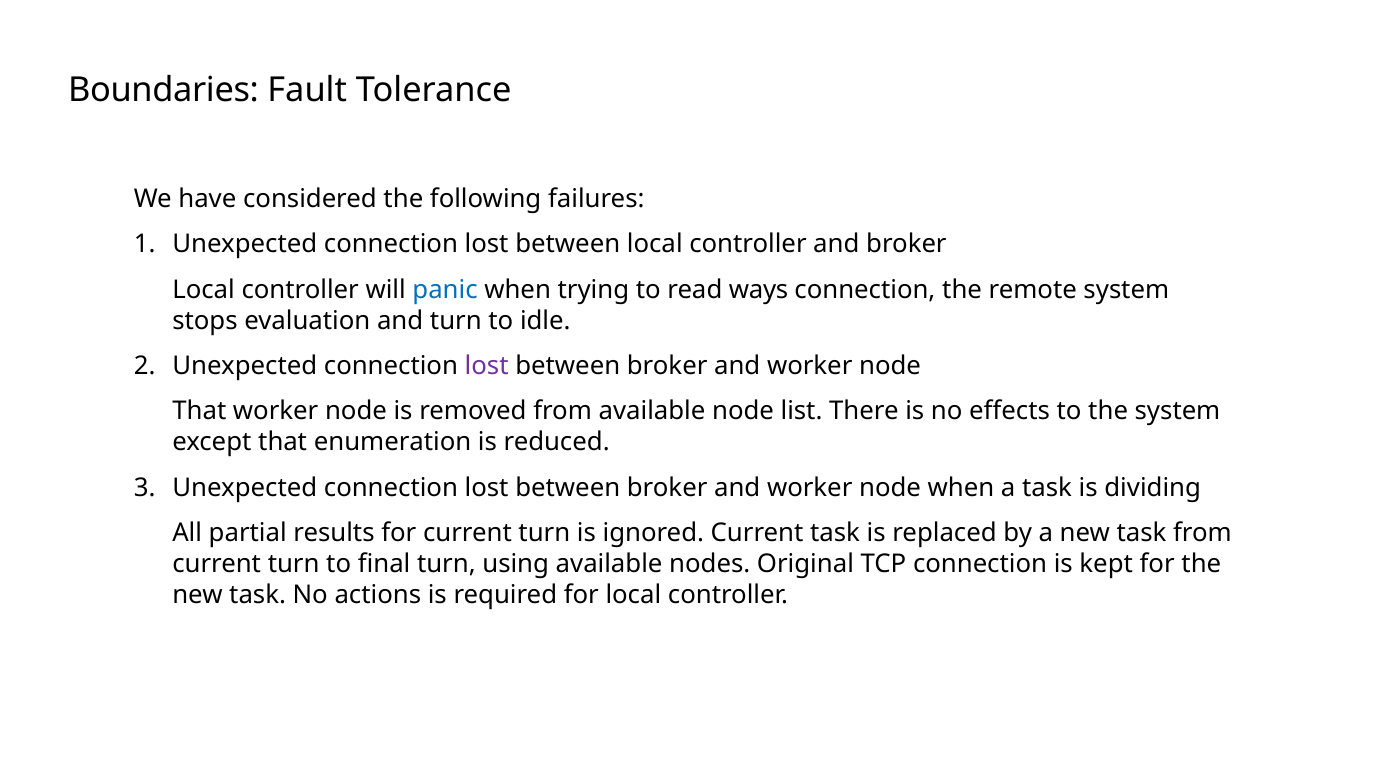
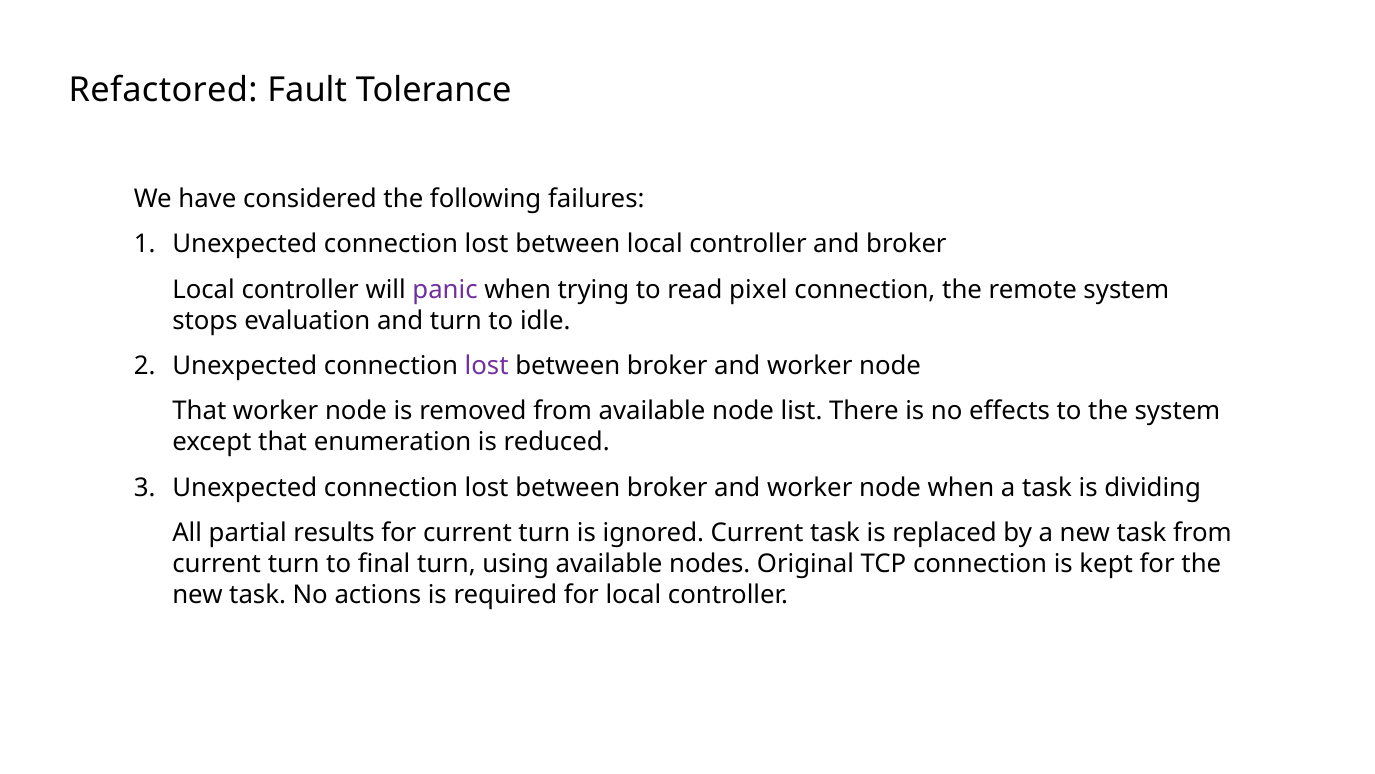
Boundaries: Boundaries -> Refactored
panic colour: blue -> purple
ways: ways -> pixel
